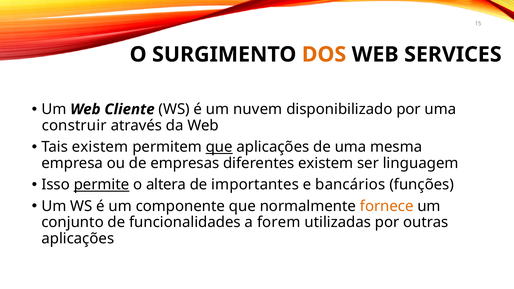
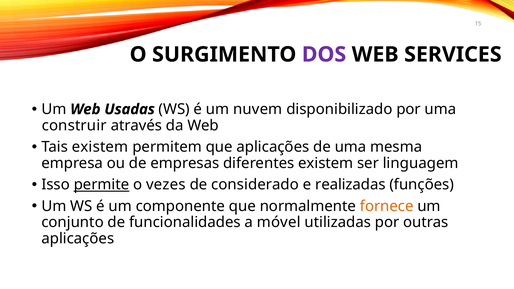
DOS colour: orange -> purple
Cliente: Cliente -> Usadas
que at (219, 147) underline: present -> none
altera: altera -> vezes
importantes: importantes -> considerado
bancários: bancários -> realizadas
forem: forem -> móvel
